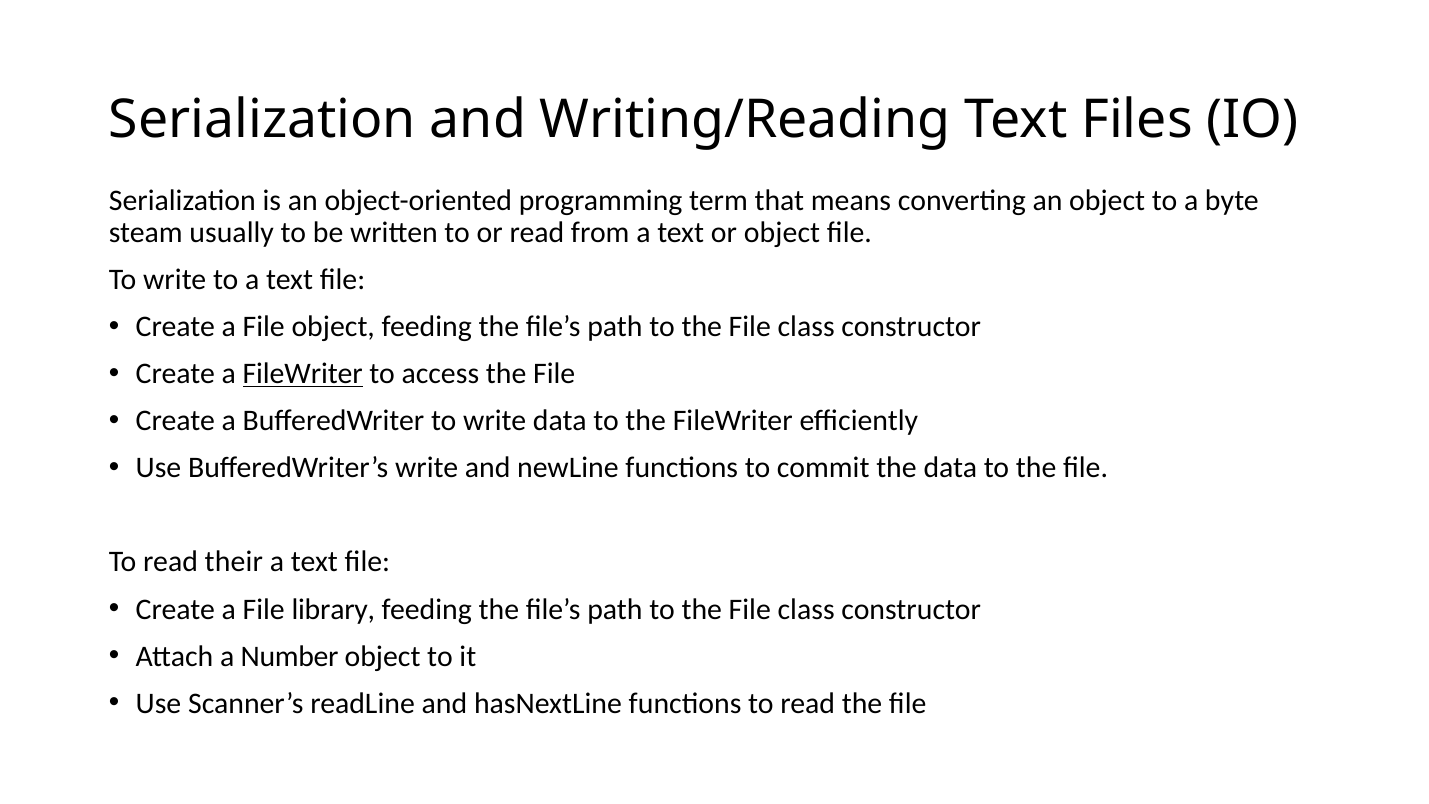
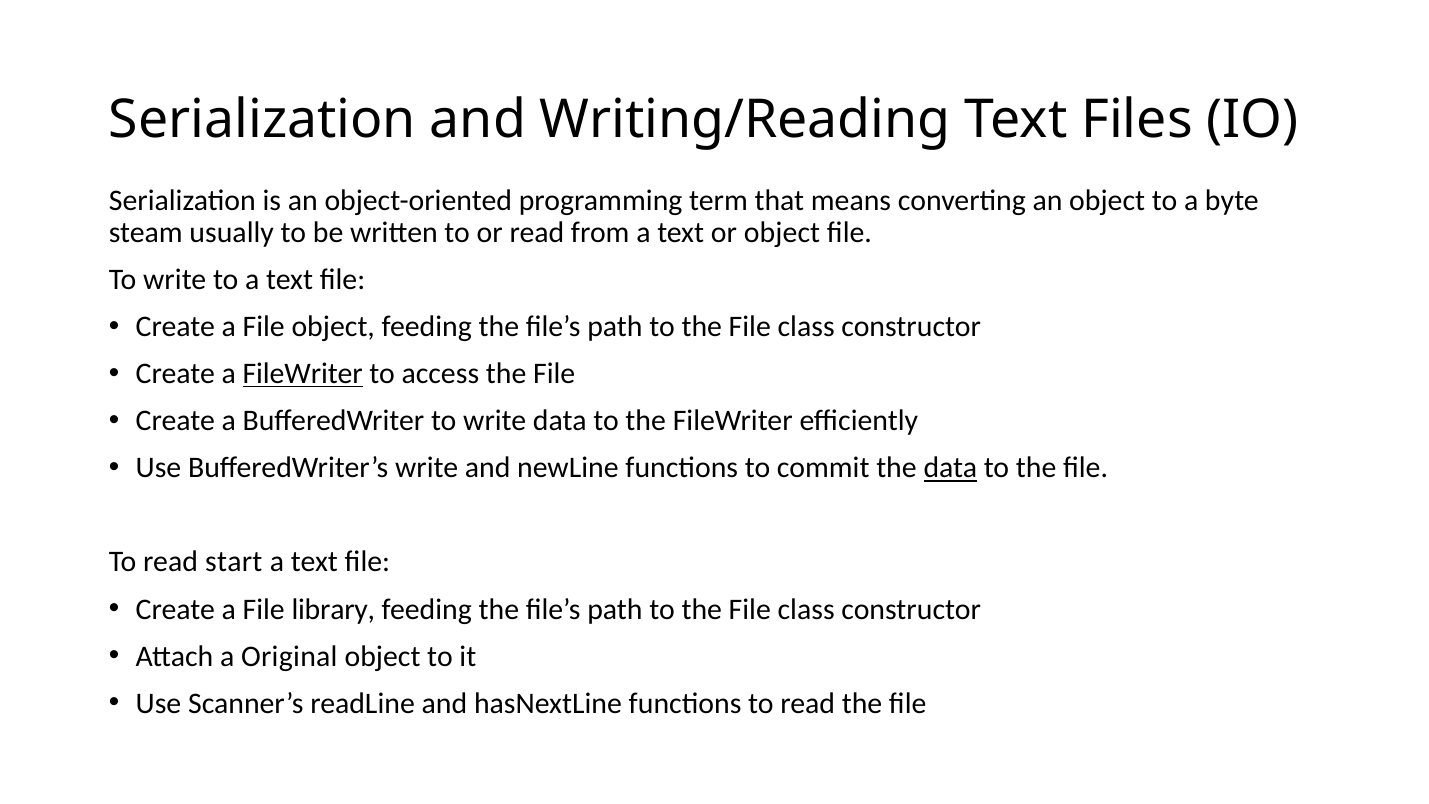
data at (950, 468) underline: none -> present
their: their -> start
Number: Number -> Original
